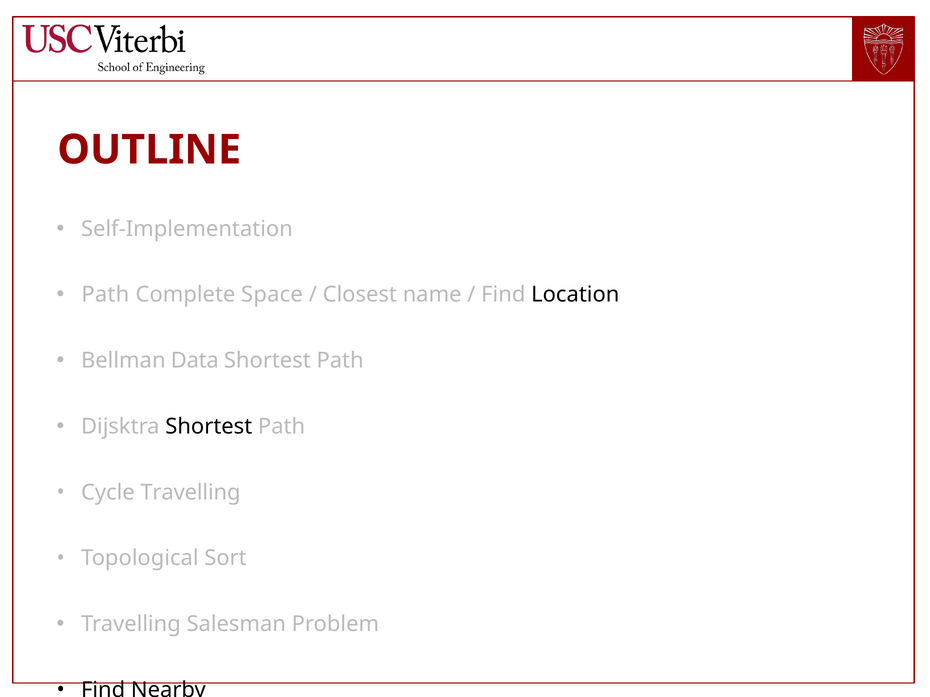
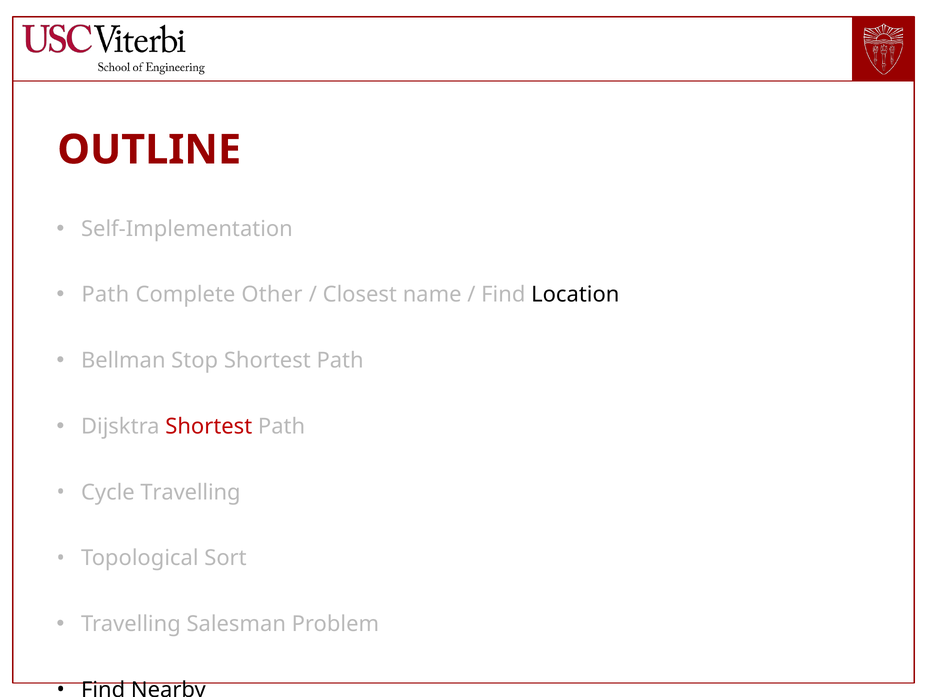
Space: Space -> Other
Data: Data -> Stop
Shortest at (209, 427) colour: black -> red
